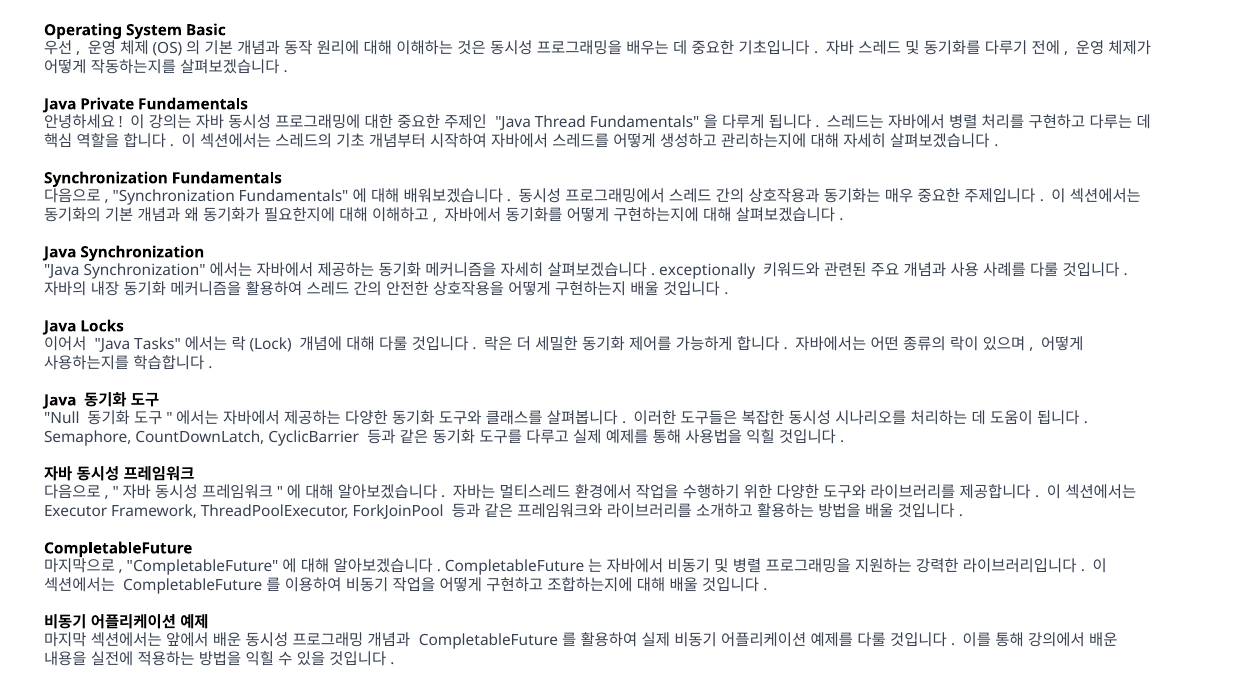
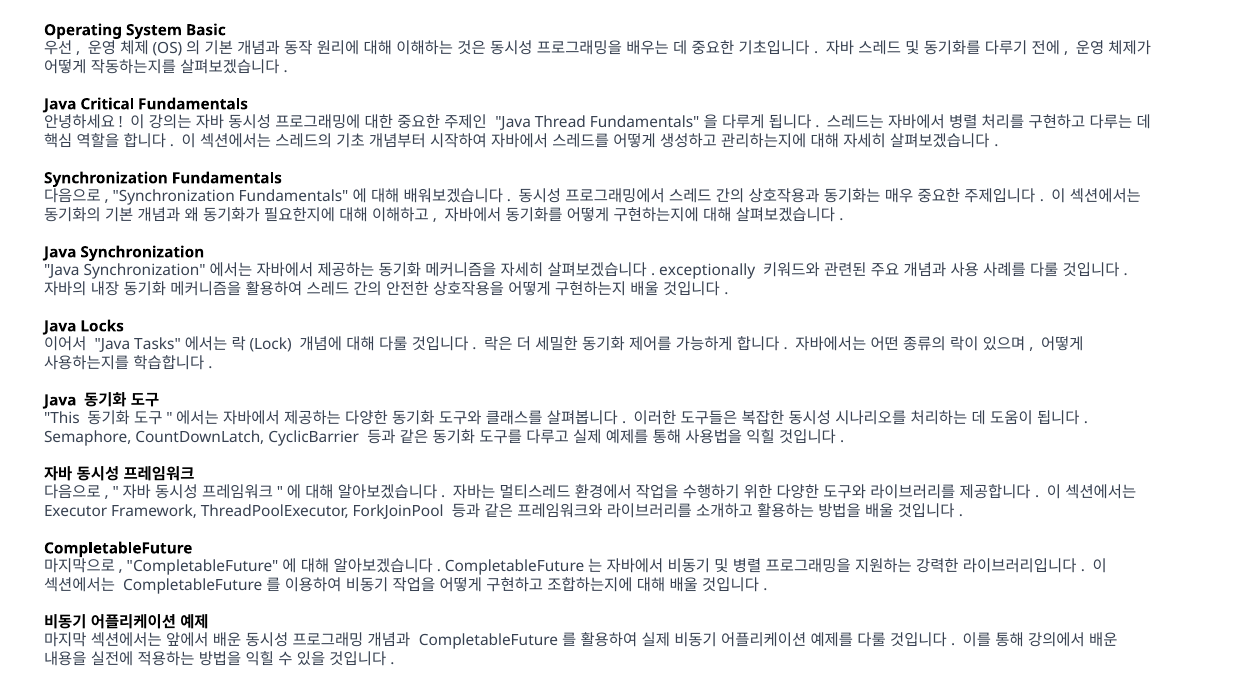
Private: Private -> Critical
Null: Null -> This
